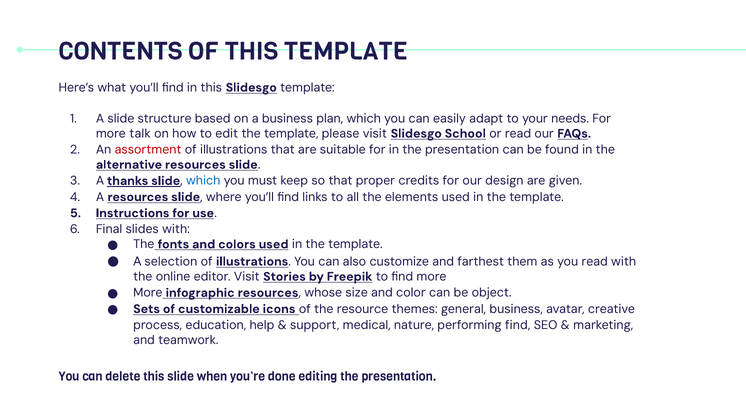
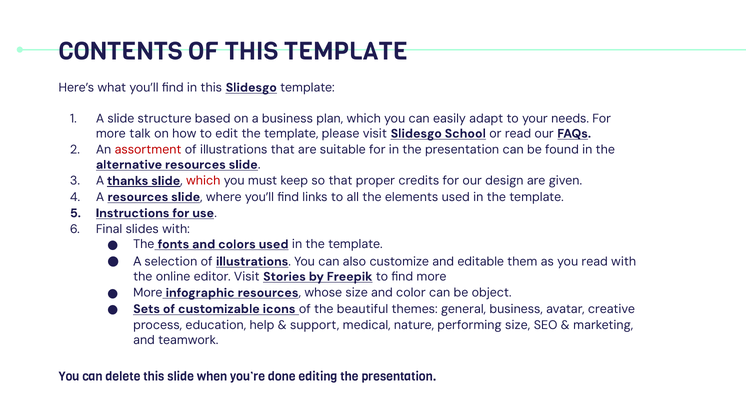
which at (203, 181) colour: blue -> red
farthest: farthest -> editable
resource: resource -> beautiful
performing find: find -> size
